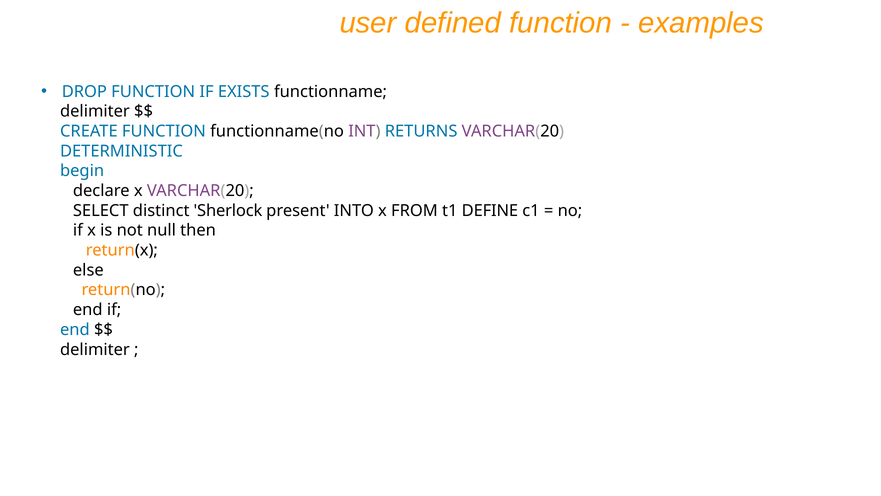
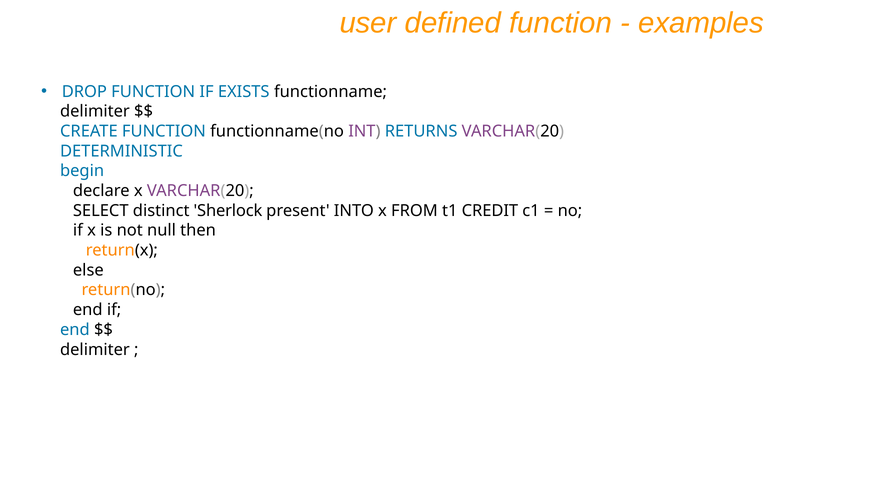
DEFINE: DEFINE -> CREDIT
